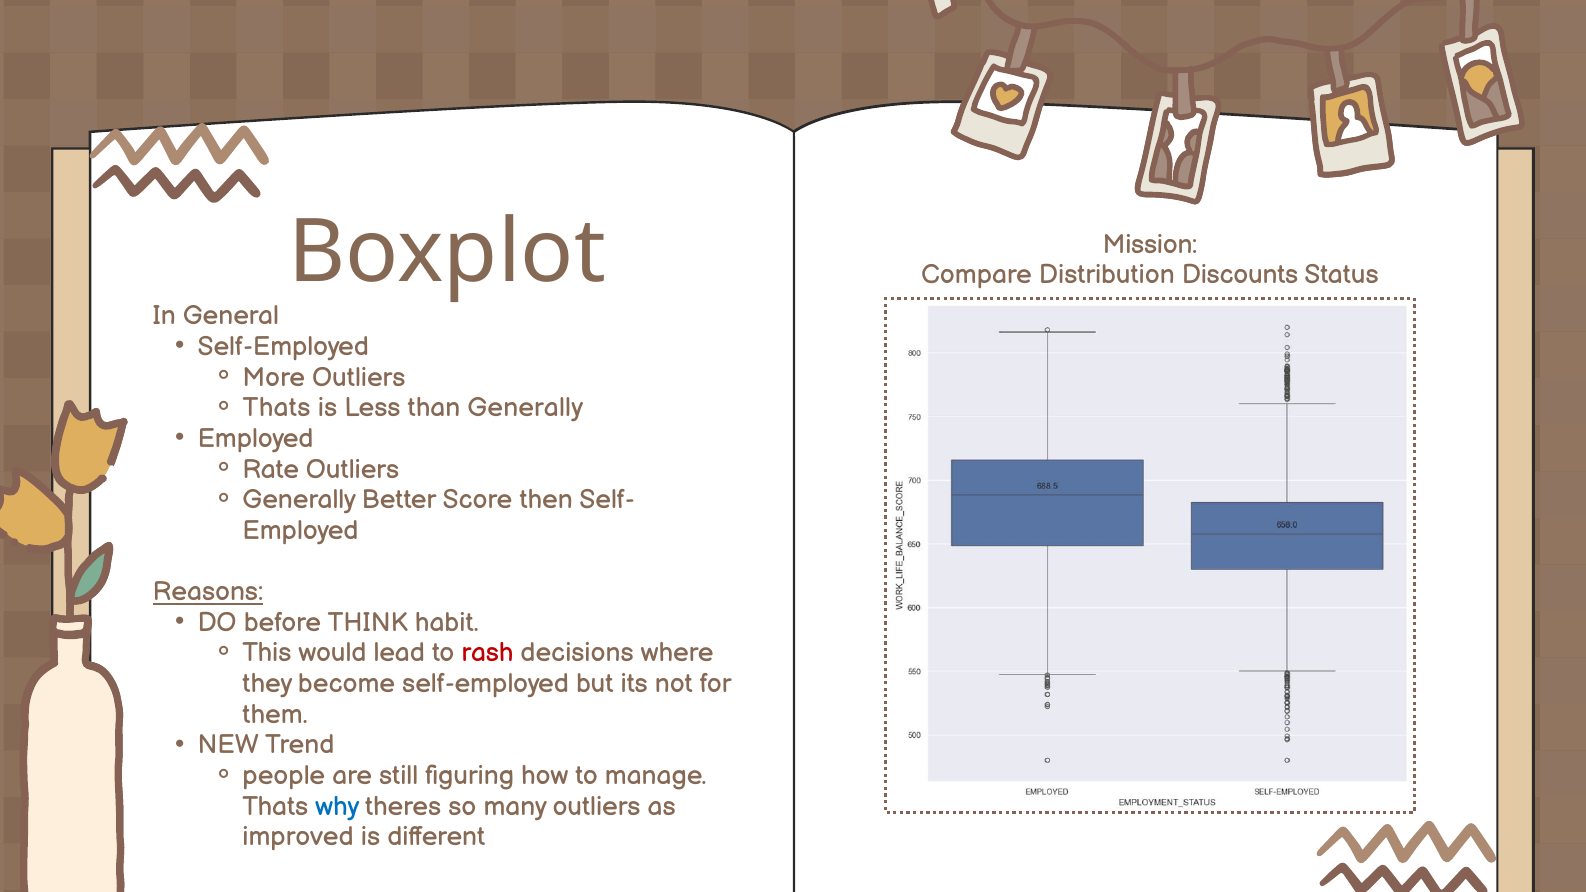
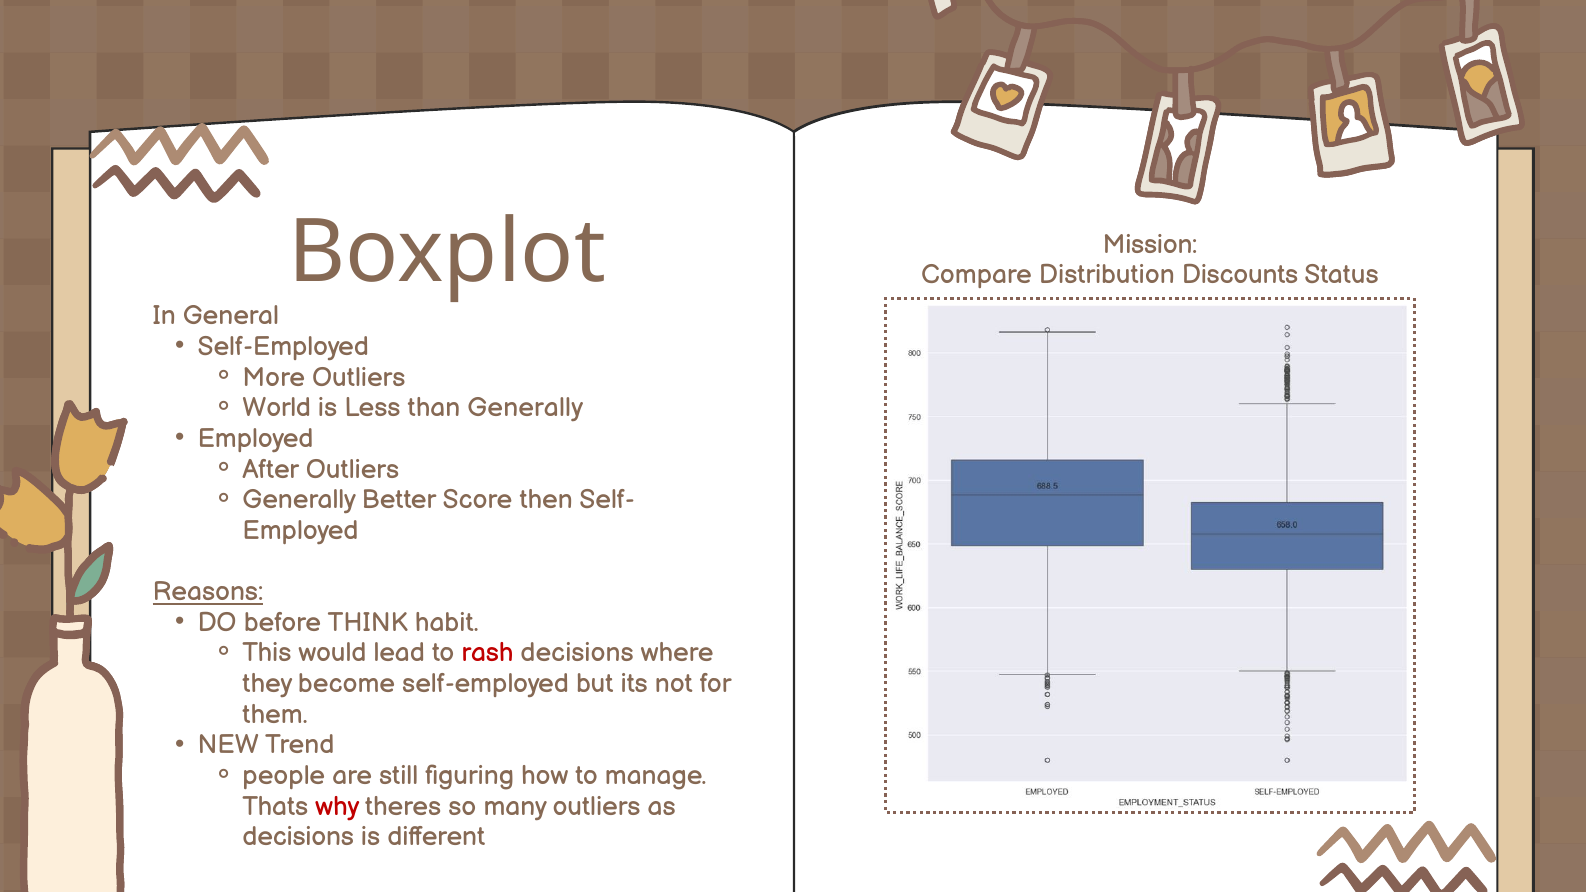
Thats at (277, 408): Thats -> World
Rate: Rate -> After
why colour: blue -> red
improved at (298, 837): improved -> decisions
